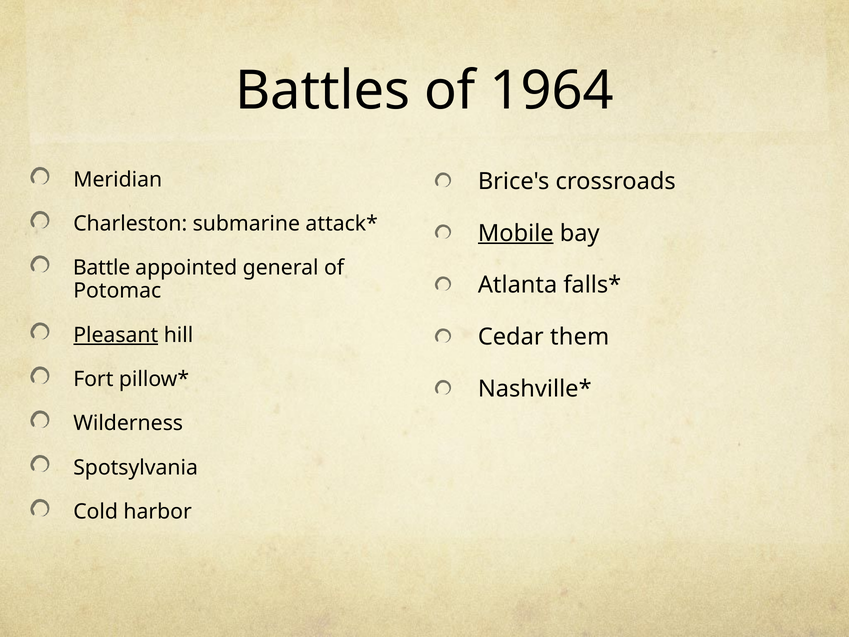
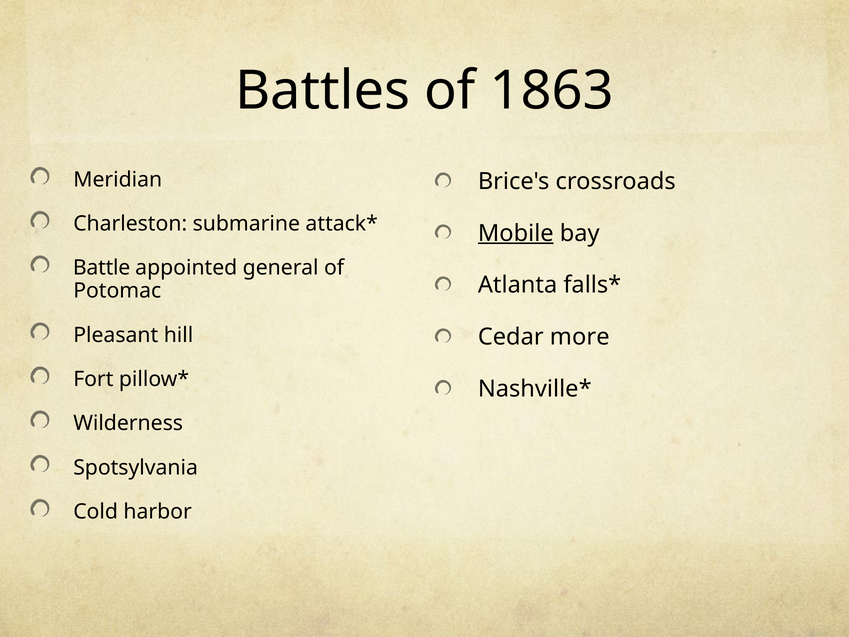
1964: 1964 -> 1863
Pleasant underline: present -> none
them: them -> more
